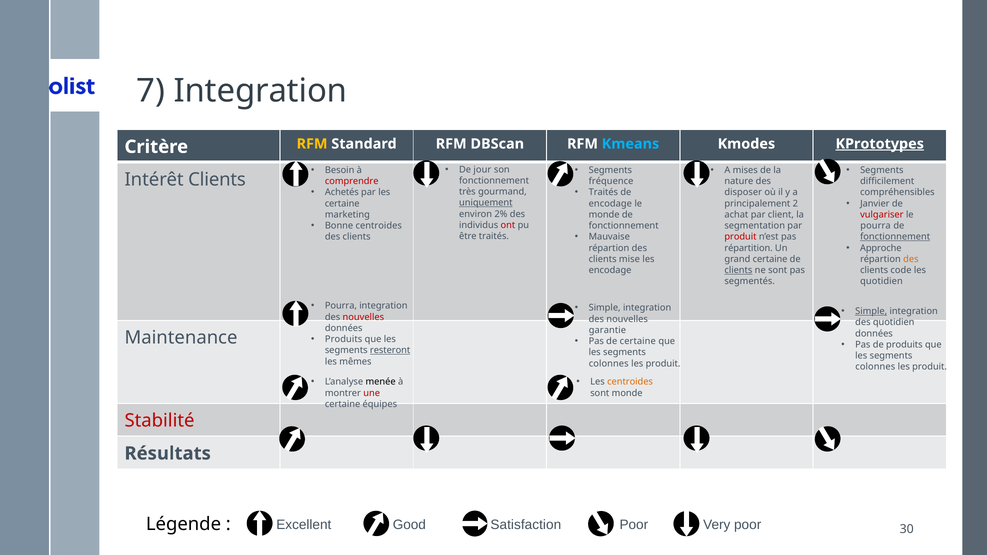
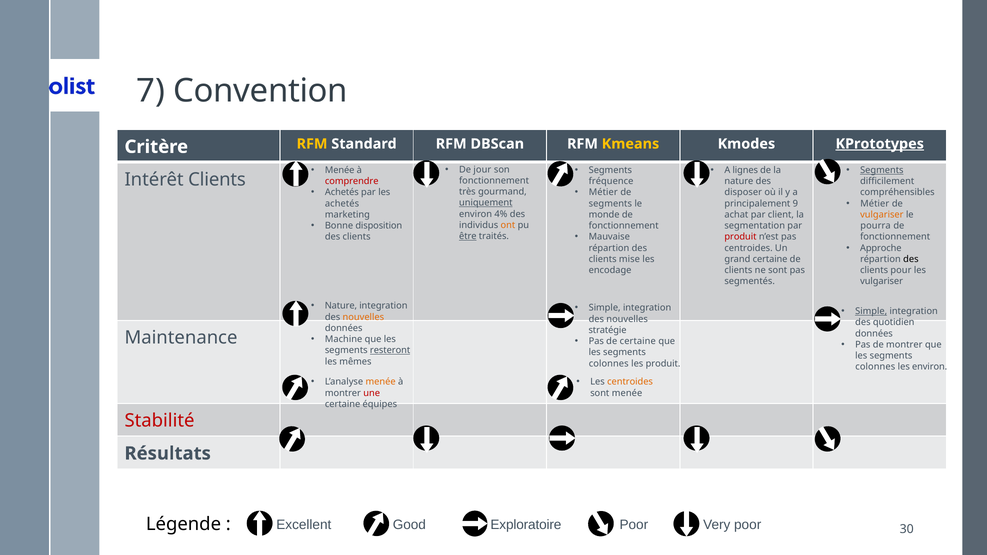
7 Integration: Integration -> Convention
Kmeans colour: light blue -> yellow
Besoin at (340, 170): Besoin -> Menée
mises: mises -> lignes
Segments at (882, 170) underline: none -> present
Traités at (603, 193): Traités -> Métier
Janvier at (875, 204): Janvier -> Métier
certaine at (342, 204): certaine -> achetés
encodage at (610, 204): encodage -> segments
2: 2 -> 9
2%: 2% -> 4%
vulgariser at (882, 215) colour: red -> orange
Bonne centroides: centroides -> disposition
ont colour: red -> orange
être underline: none -> present
fonctionnement at (895, 237) underline: present -> none
répartition at (749, 248): répartition -> centroides
des at (911, 259) colour: orange -> black
clients at (738, 270) underline: present -> none
code: code -> pour
quotidien at (881, 282): quotidien -> vulgariser
Pourra at (341, 306): Pourra -> Nature
nouvelles at (363, 317) colour: red -> orange
garantie: garantie -> stratégie
Produits at (344, 339): Produits -> Machine
de produits: produits -> montrer
produit at (930, 367): produit -> environ
menée at (381, 382) colour: black -> orange
sont monde: monde -> menée
Satisfaction: Satisfaction -> Exploratoire
